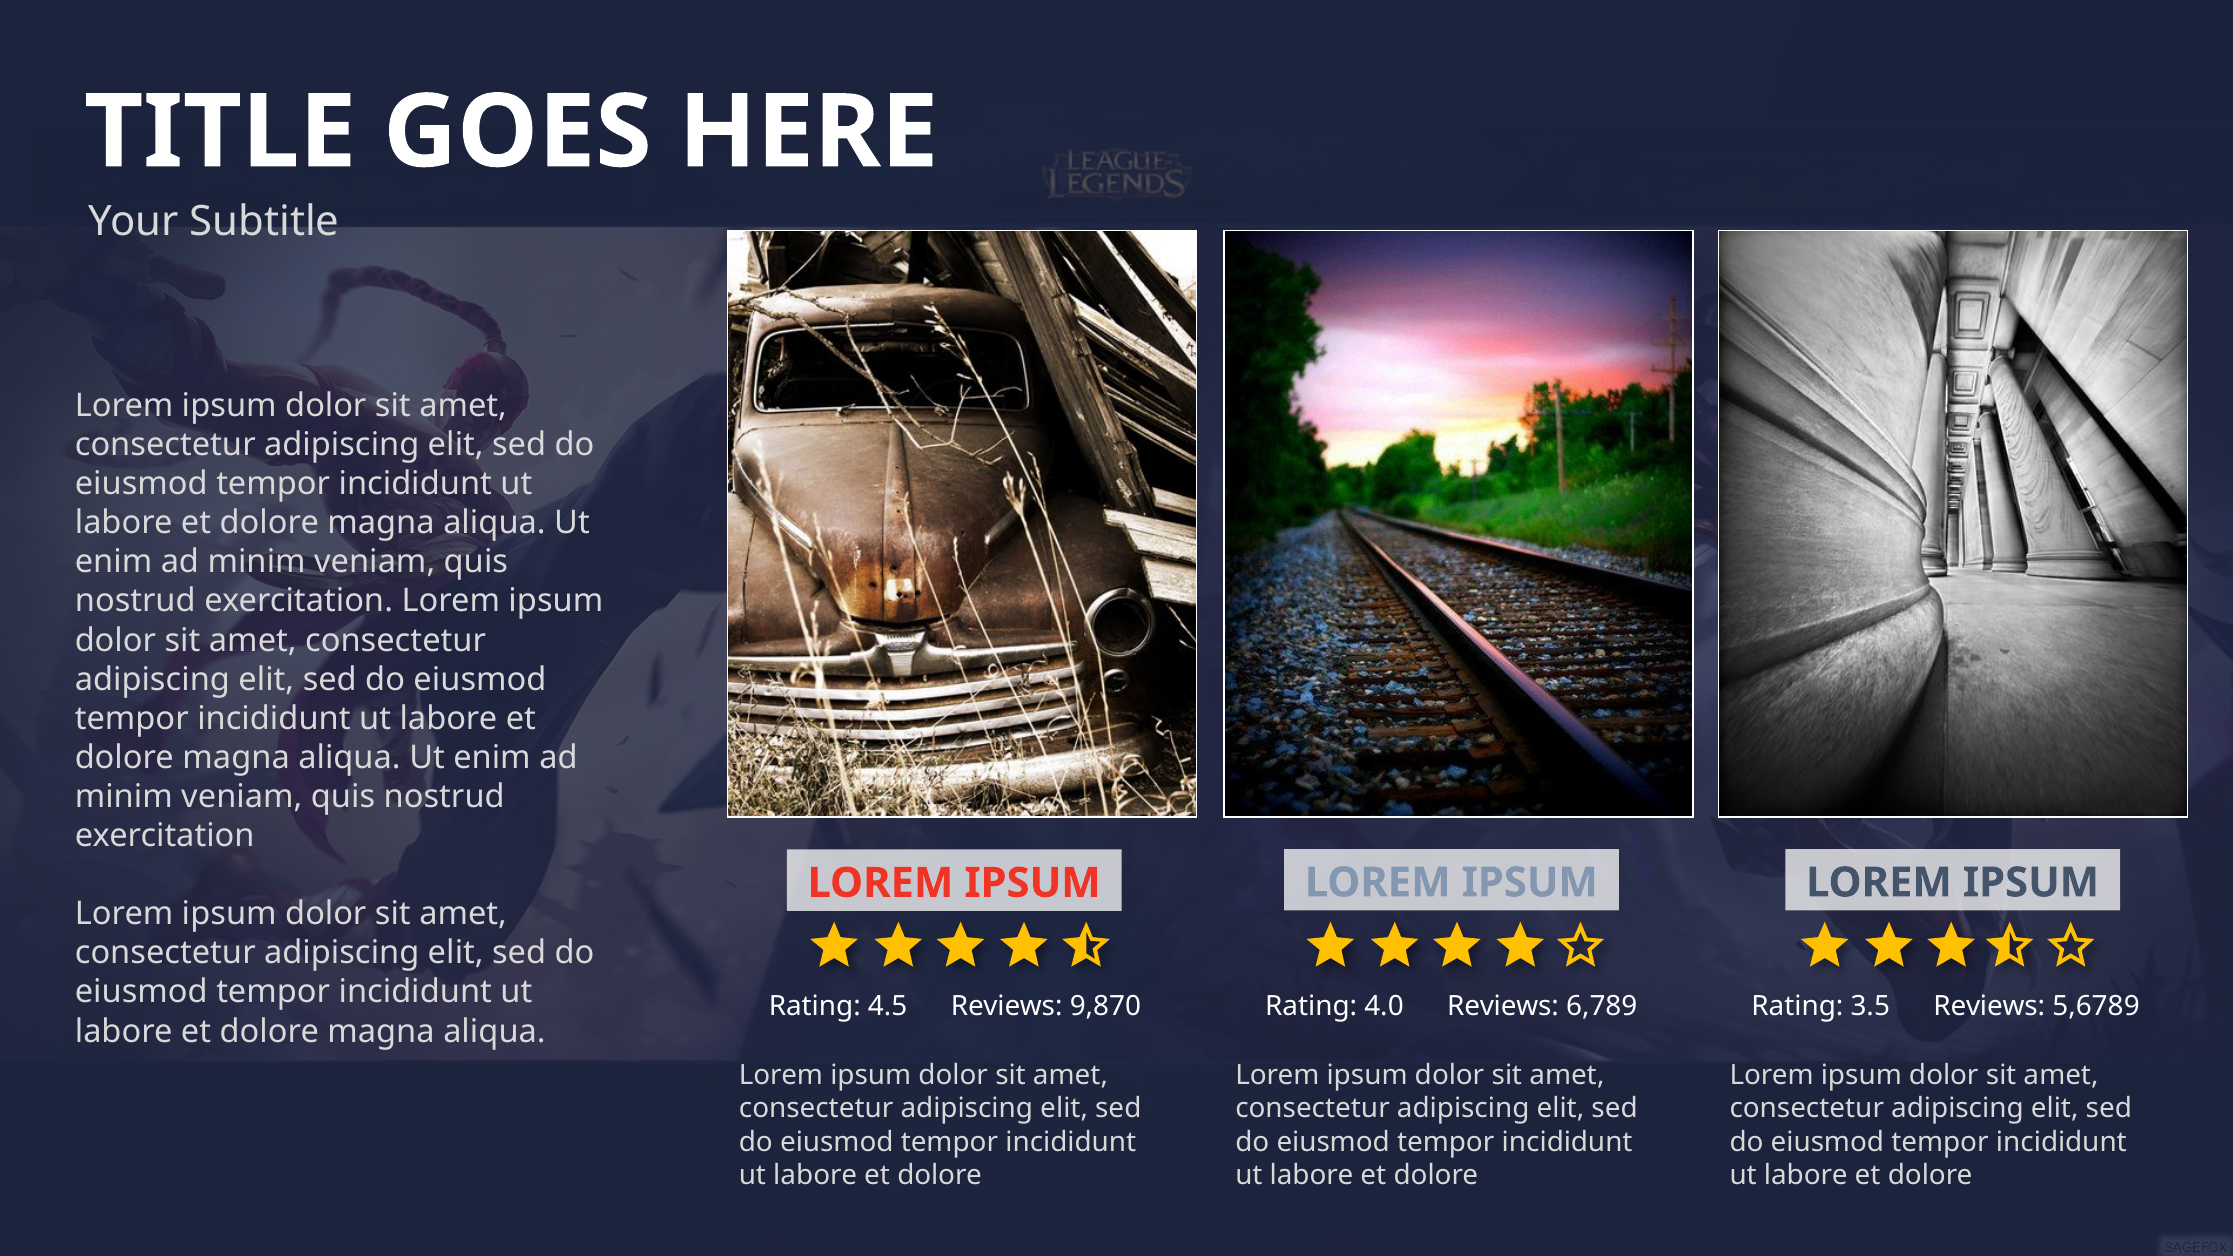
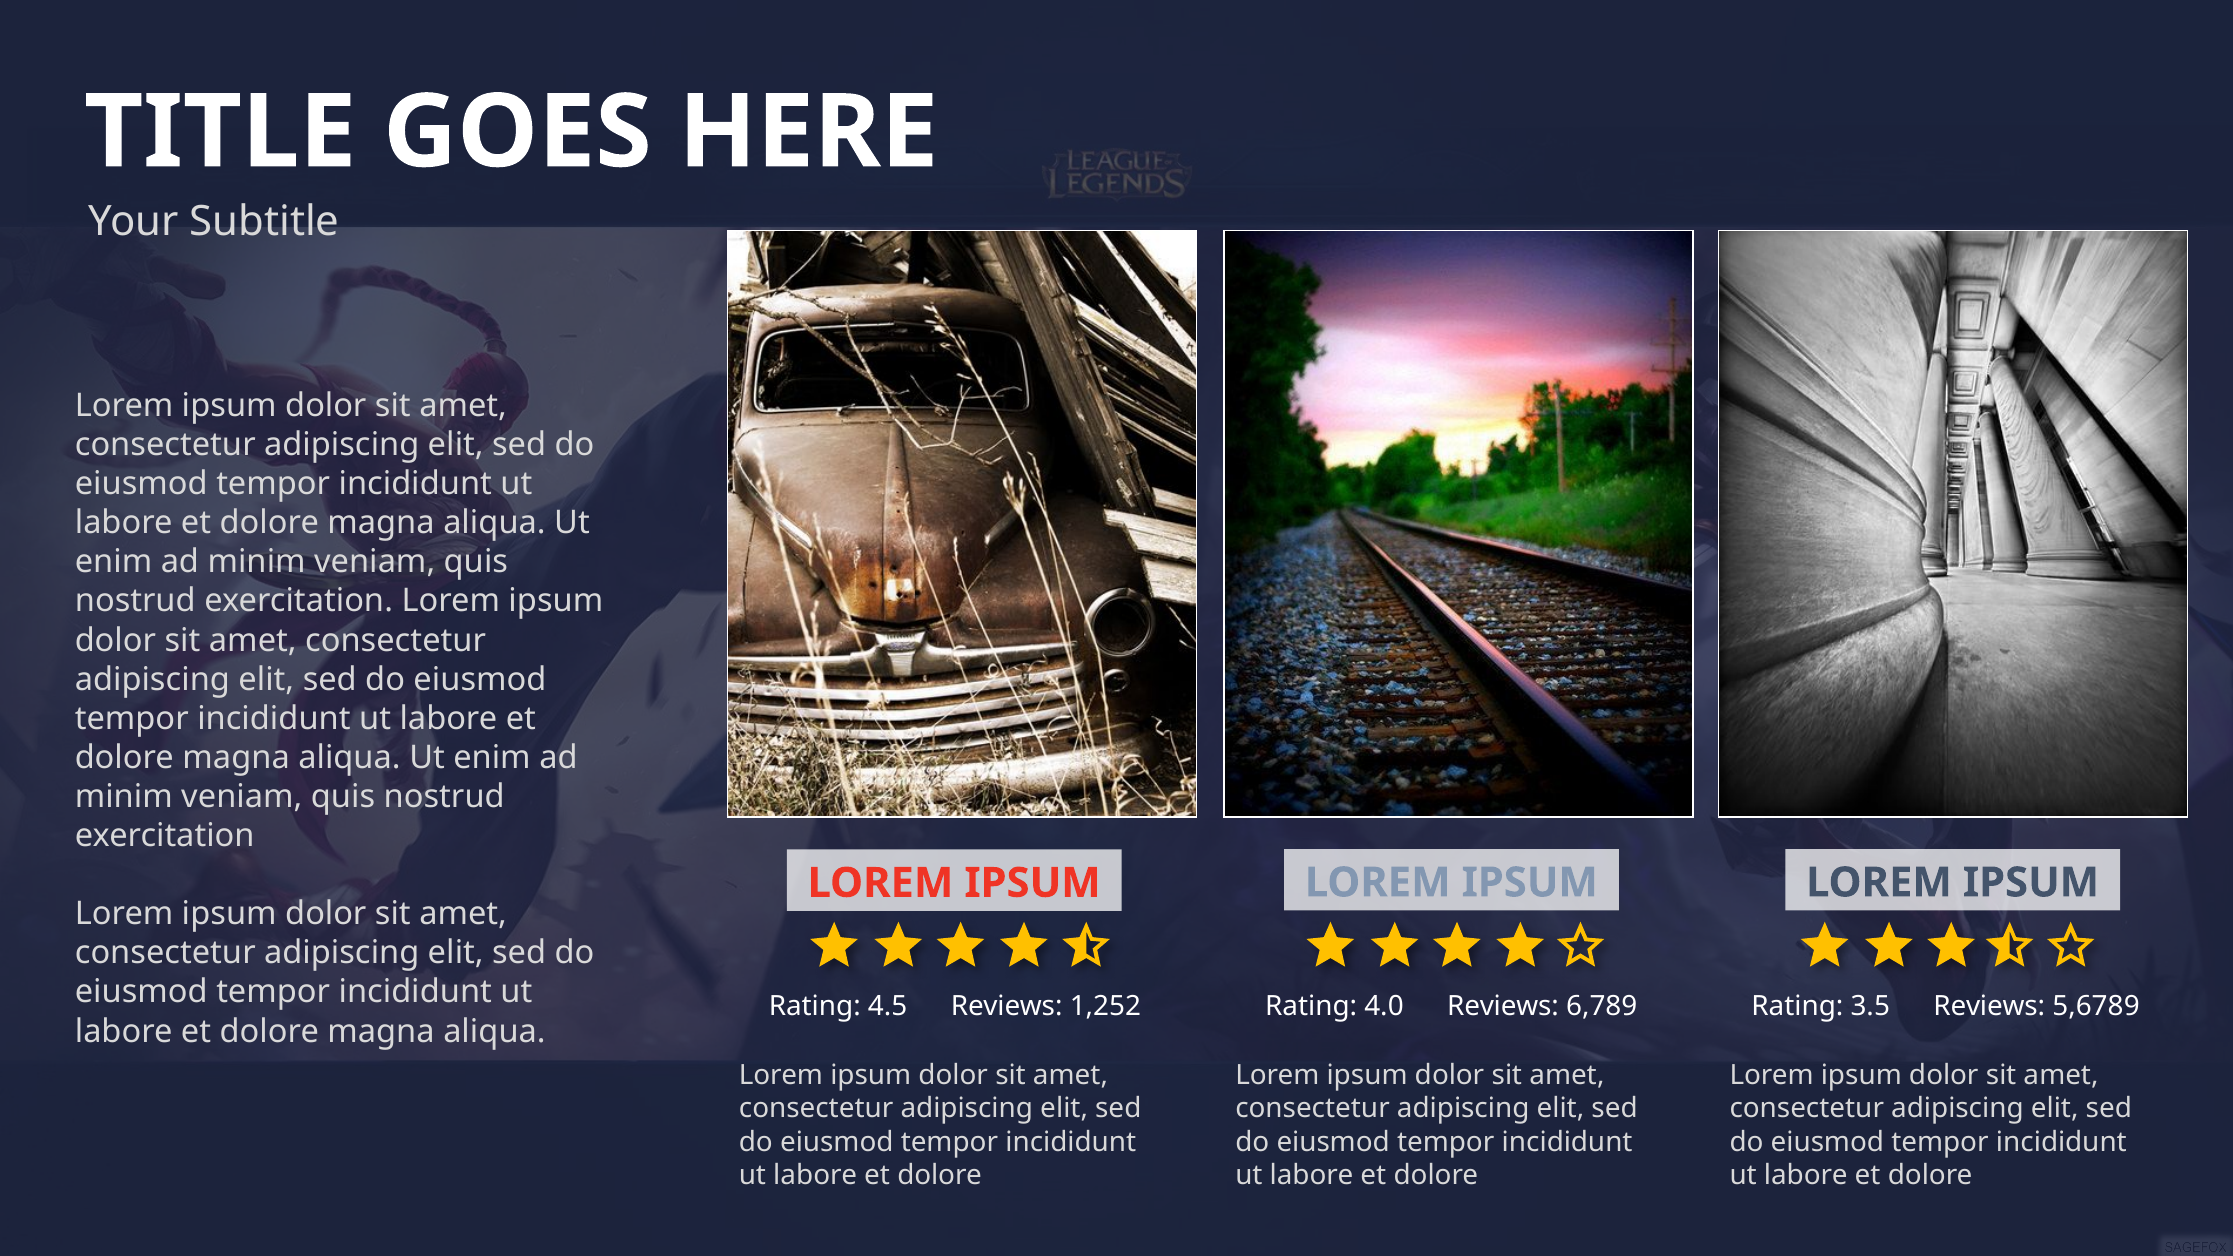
9,870: 9,870 -> 1,252
